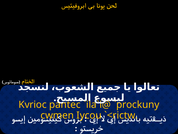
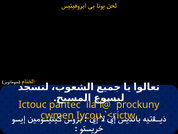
Kvrioc: Kvrioc -> Ictouc
